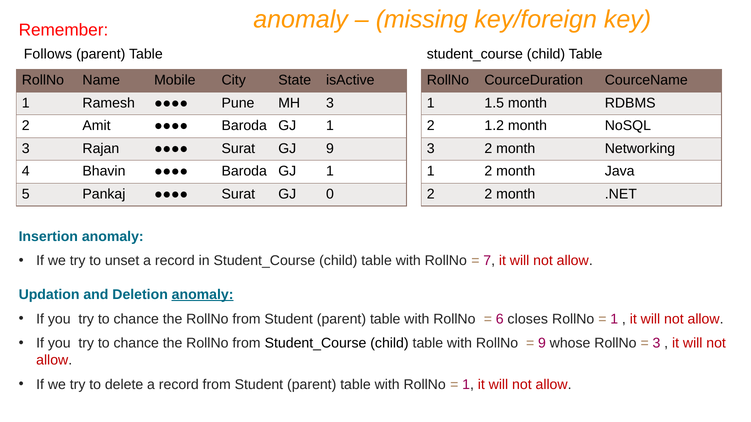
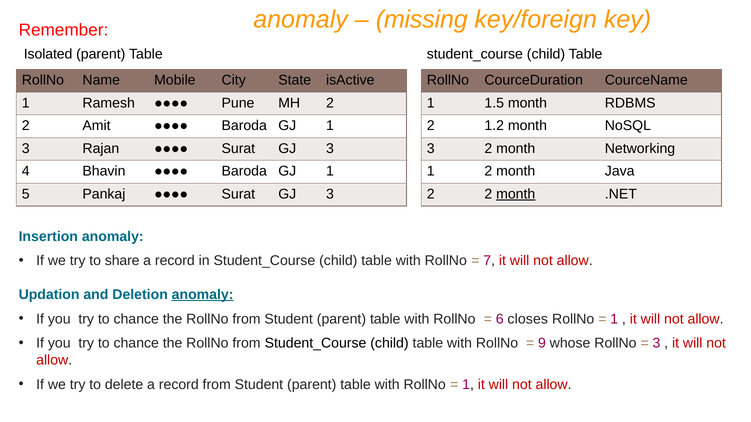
Follows: Follows -> Isolated
MH 3: 3 -> 2
9 at (330, 149): 9 -> 3
0 at (330, 194): 0 -> 3
month at (516, 194) underline: none -> present
unset: unset -> share
